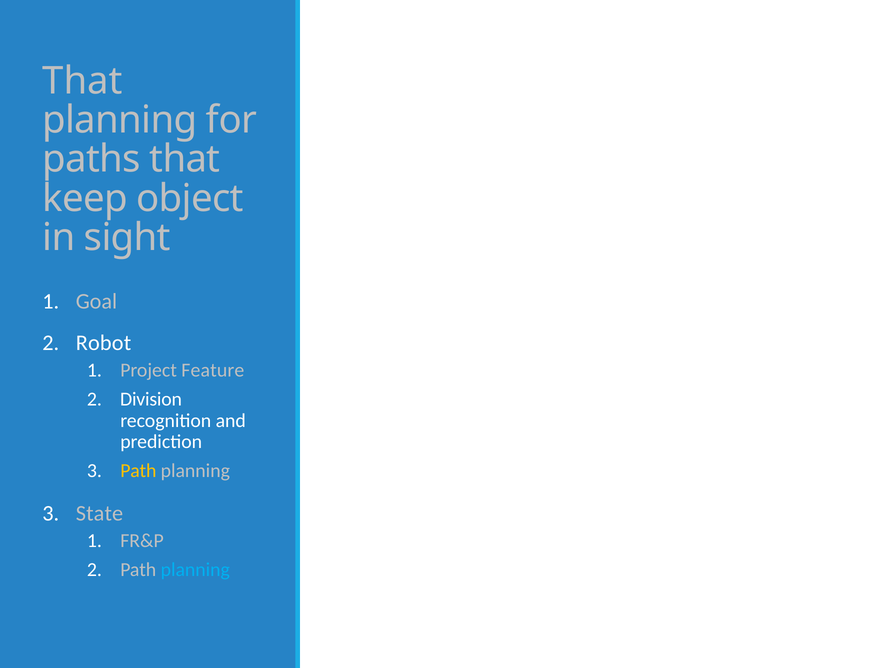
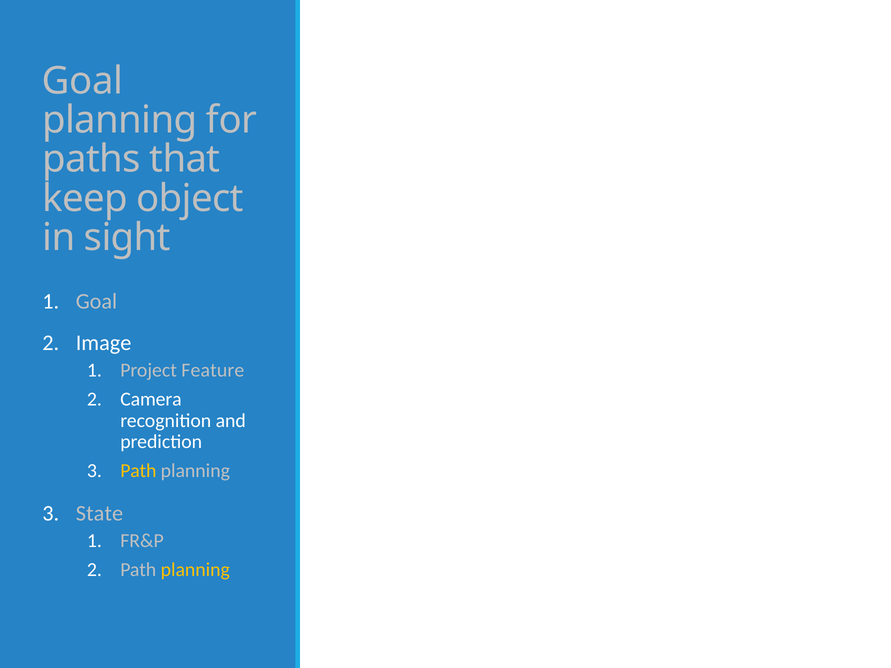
That at (82, 81): That -> Goal
Robot: Robot -> Image
Division: Division -> Camera
planning at (195, 570) colour: light blue -> yellow
